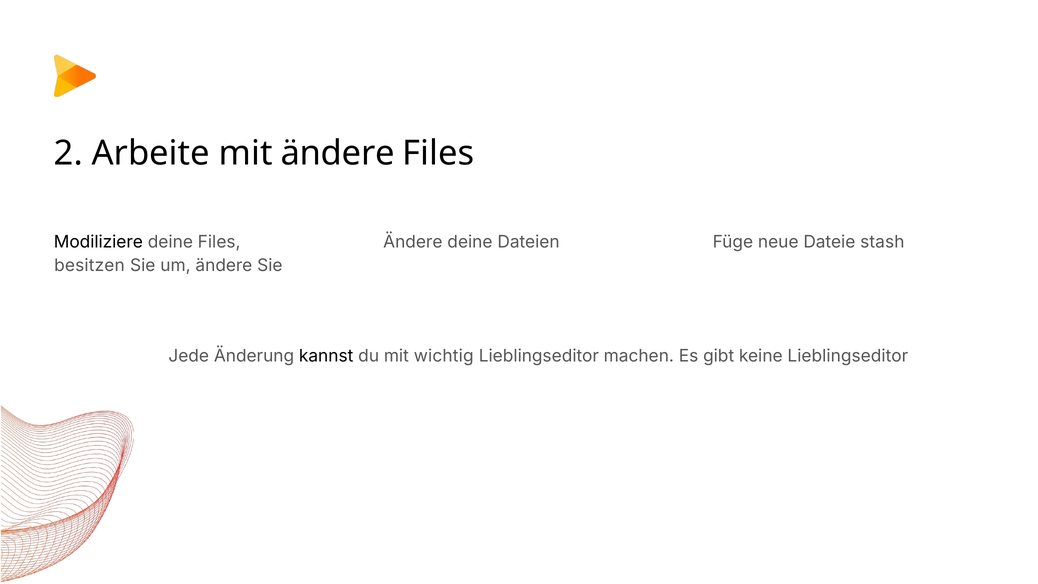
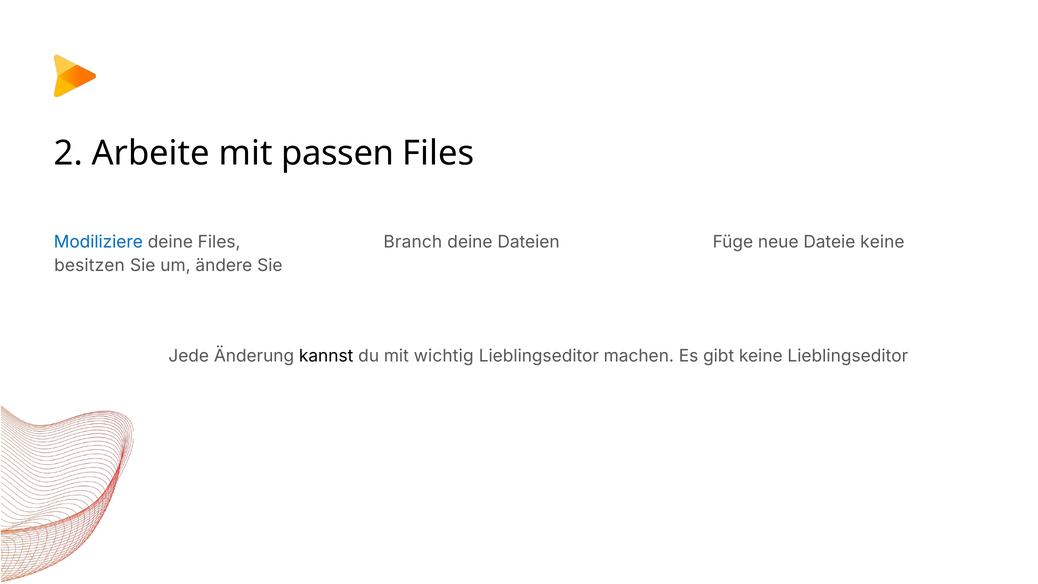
mit ändere: ändere -> passen
Modiliziere colour: black -> blue
Ändere at (413, 242): Ändere -> Branch
Dateie stash: stash -> keine
